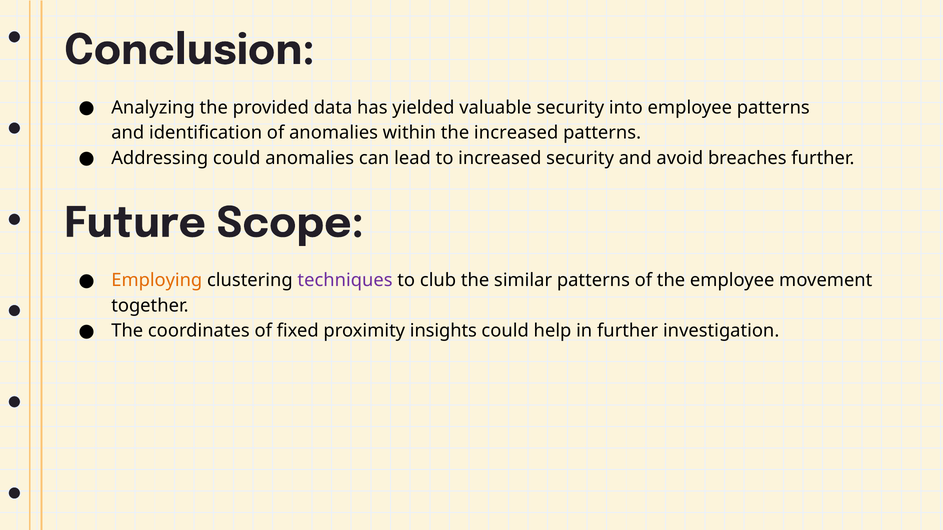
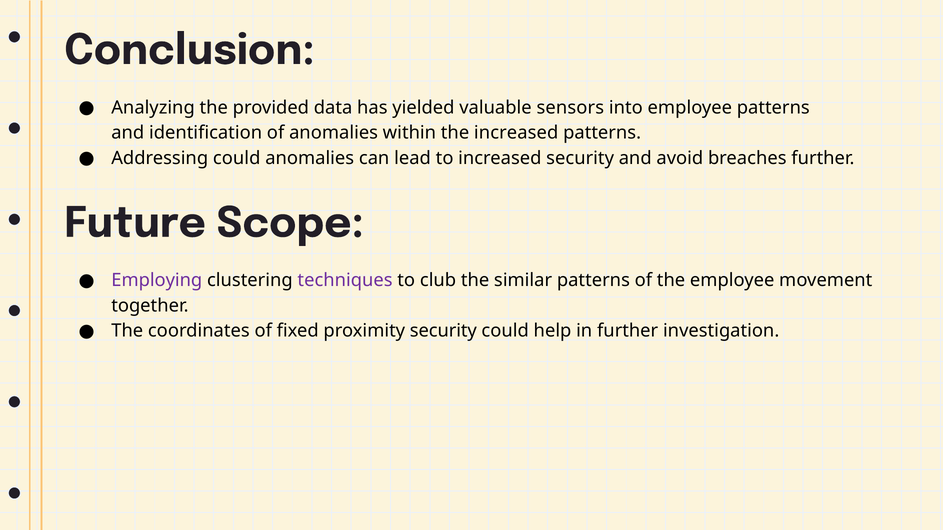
valuable security: security -> sensors
Employing colour: orange -> purple
proximity insights: insights -> security
